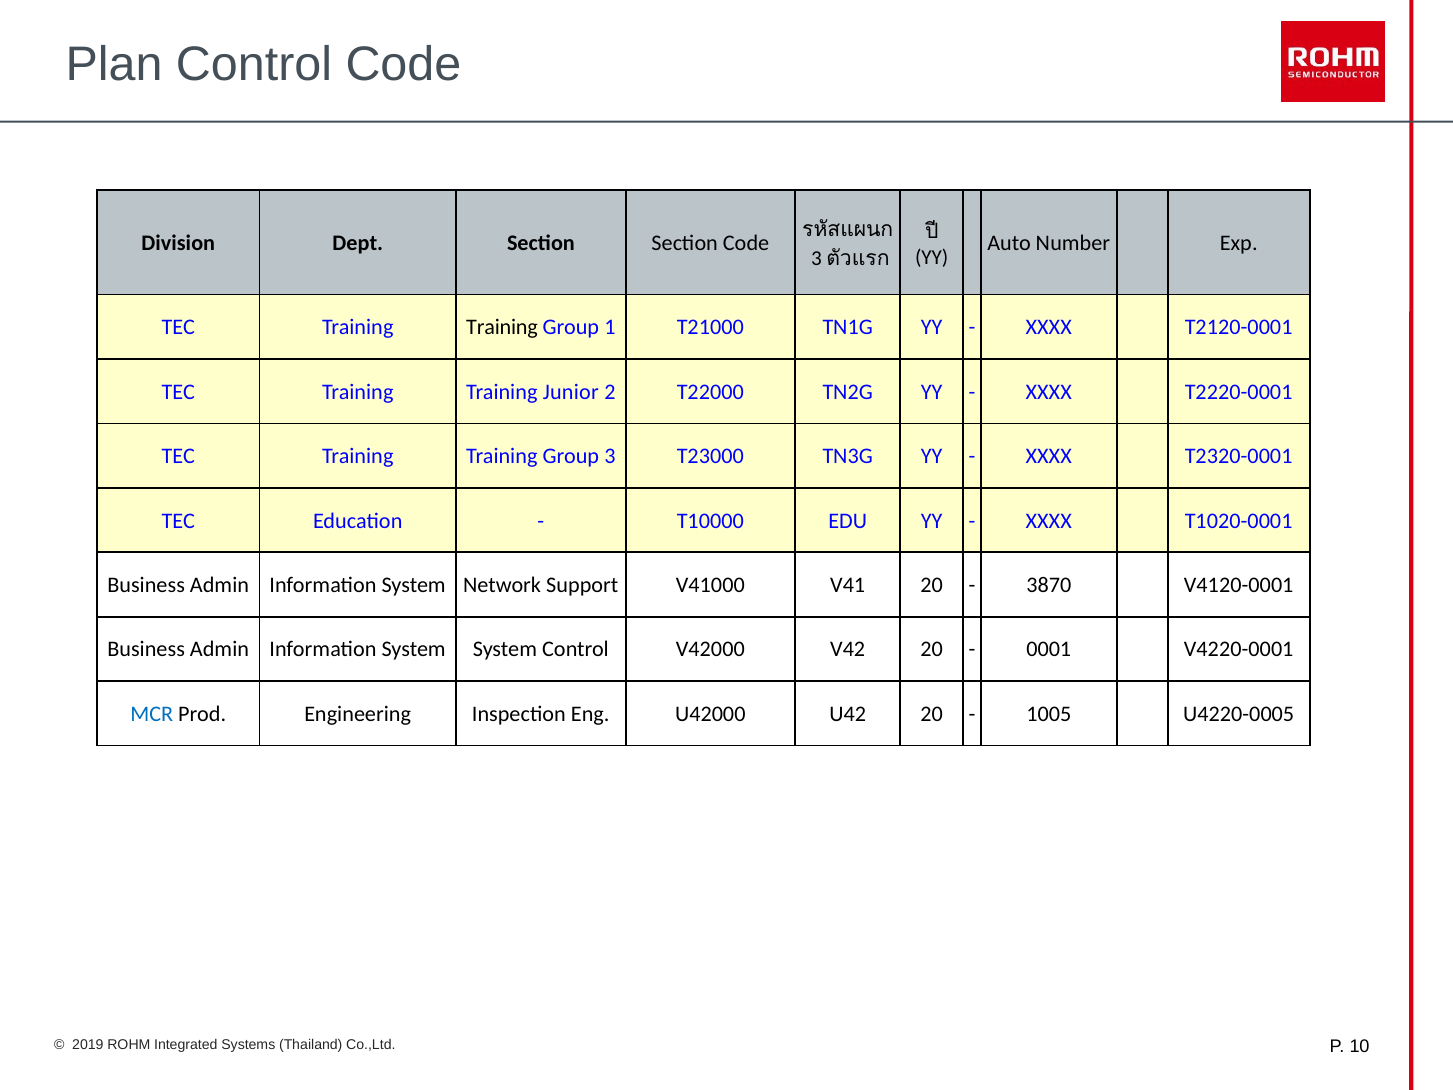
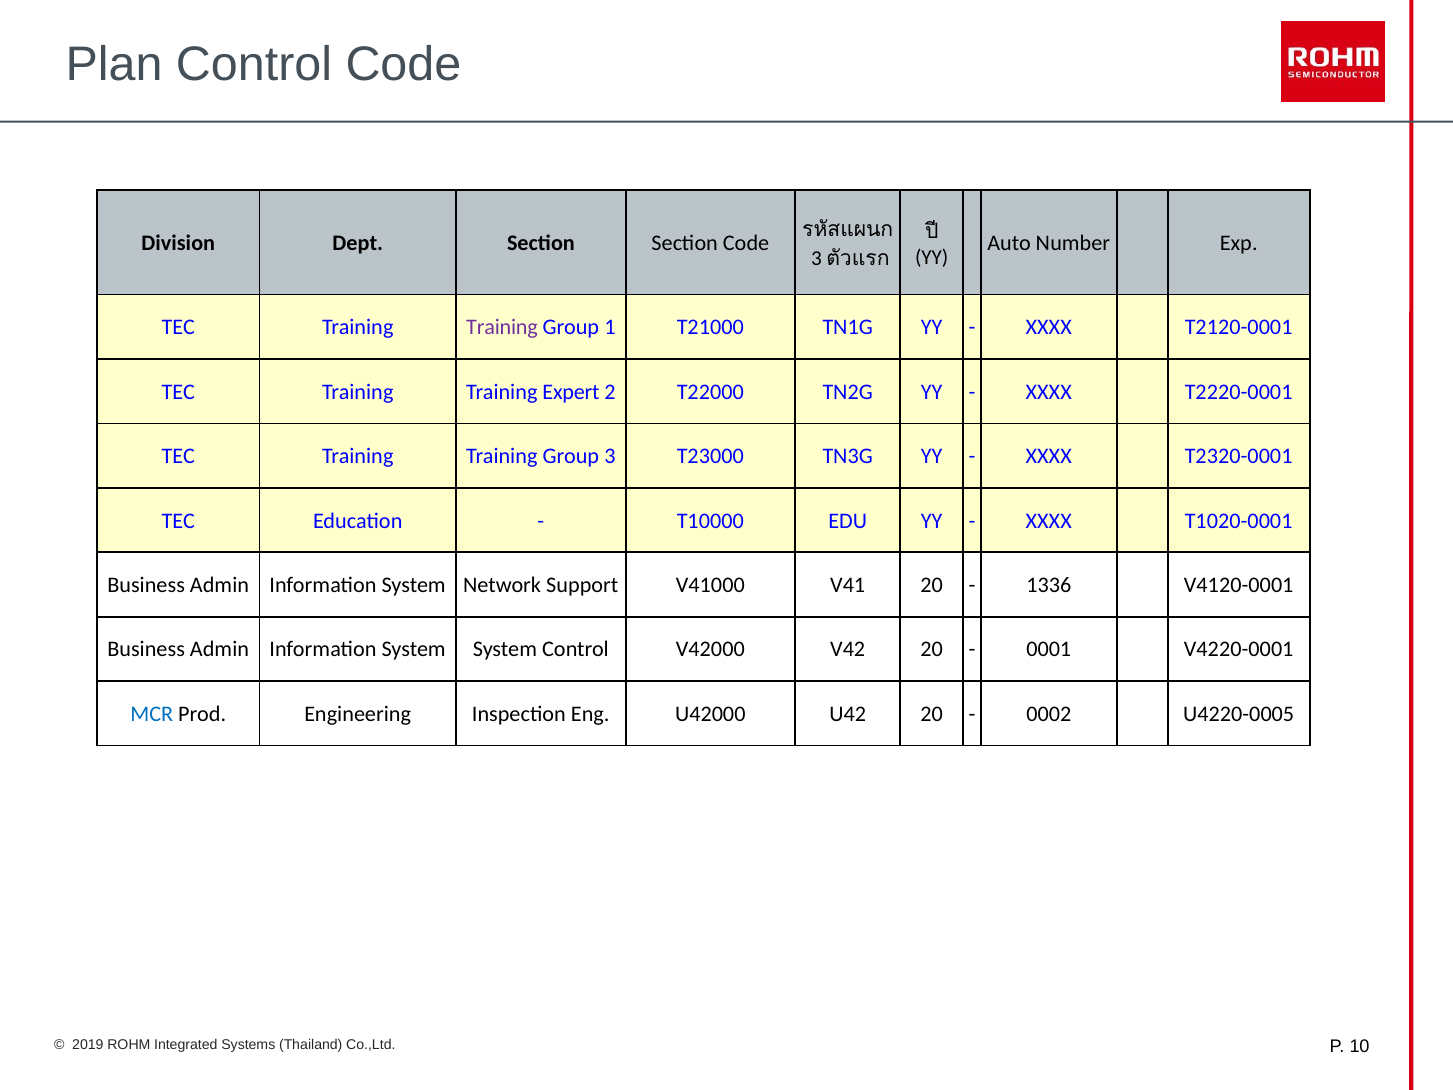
Training at (502, 327) colour: black -> purple
Junior: Junior -> Expert
3870: 3870 -> 1336
1005: 1005 -> 0002
